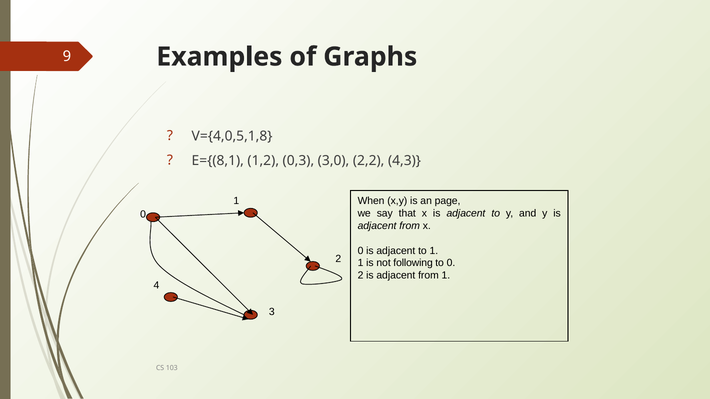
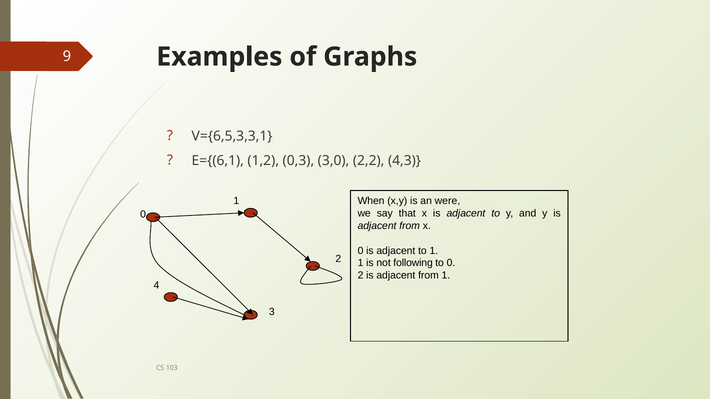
V={4,0,5,1,8: V={4,0,5,1,8 -> V={6,5,3,3,1
E={(8,1: E={(8,1 -> E={(6,1
page: page -> were
